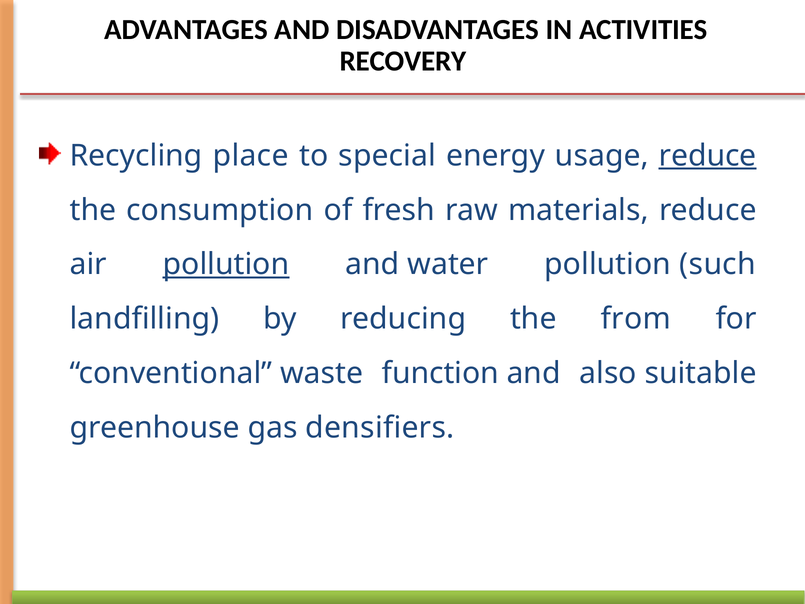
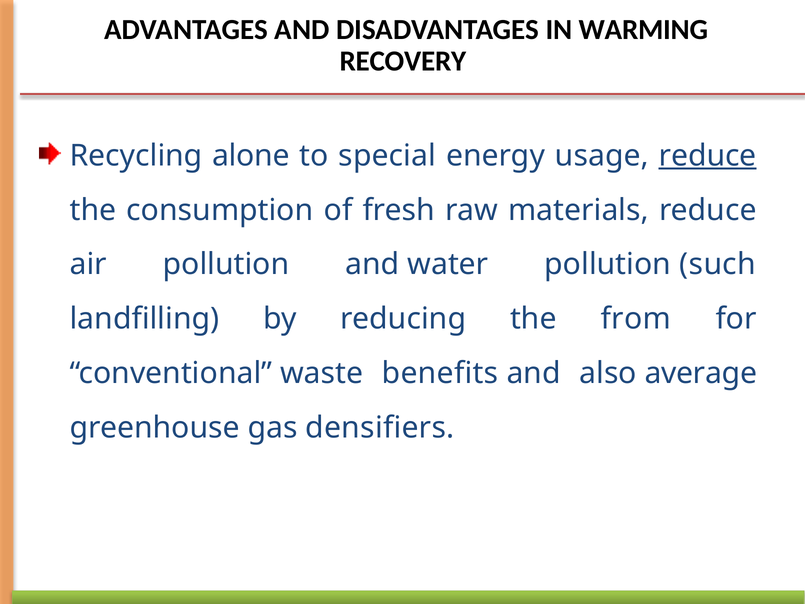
ACTIVITIES: ACTIVITIES -> WARMING
place: place -> alone
pollution at (226, 264) underline: present -> none
function: function -> benefits
suitable: suitable -> average
